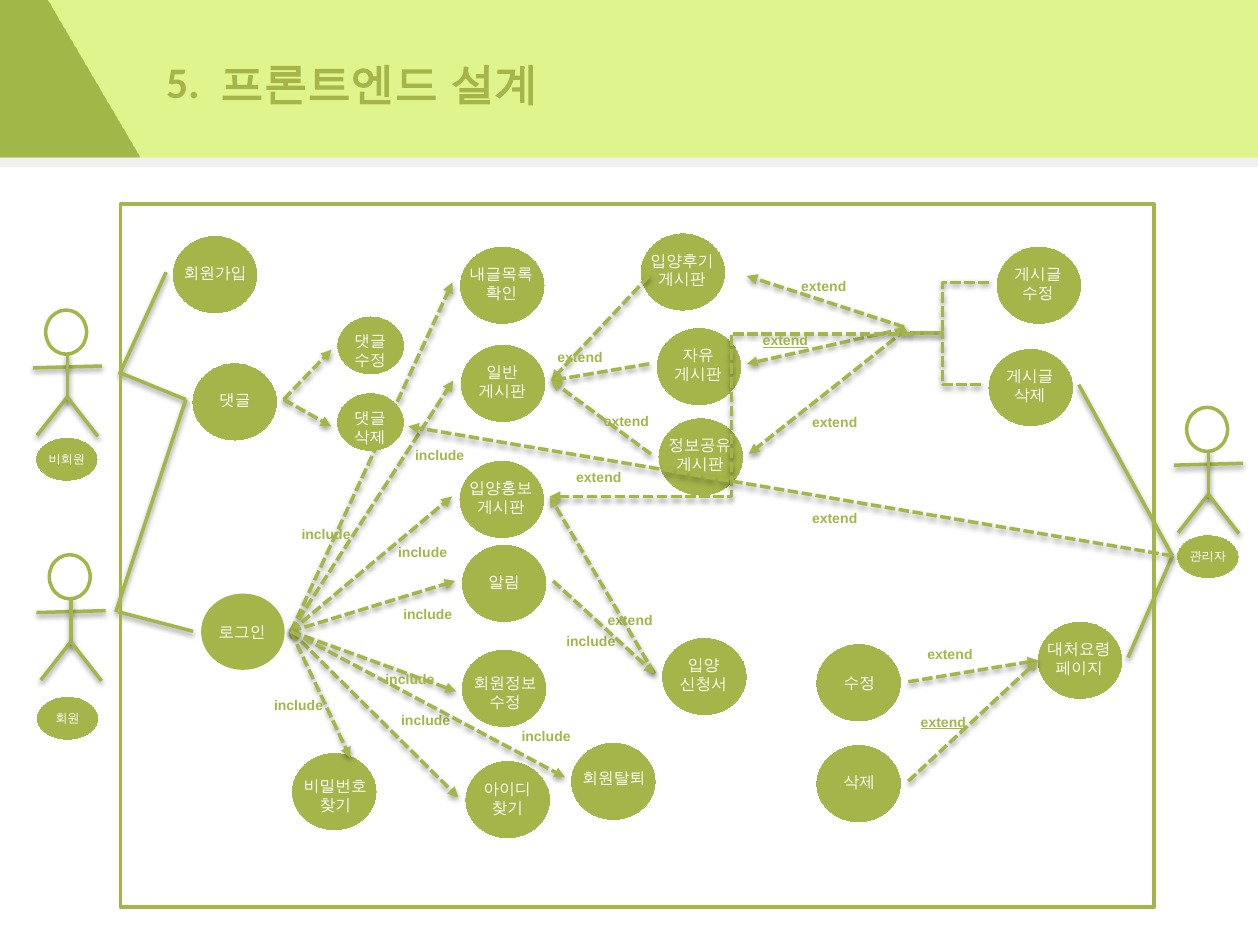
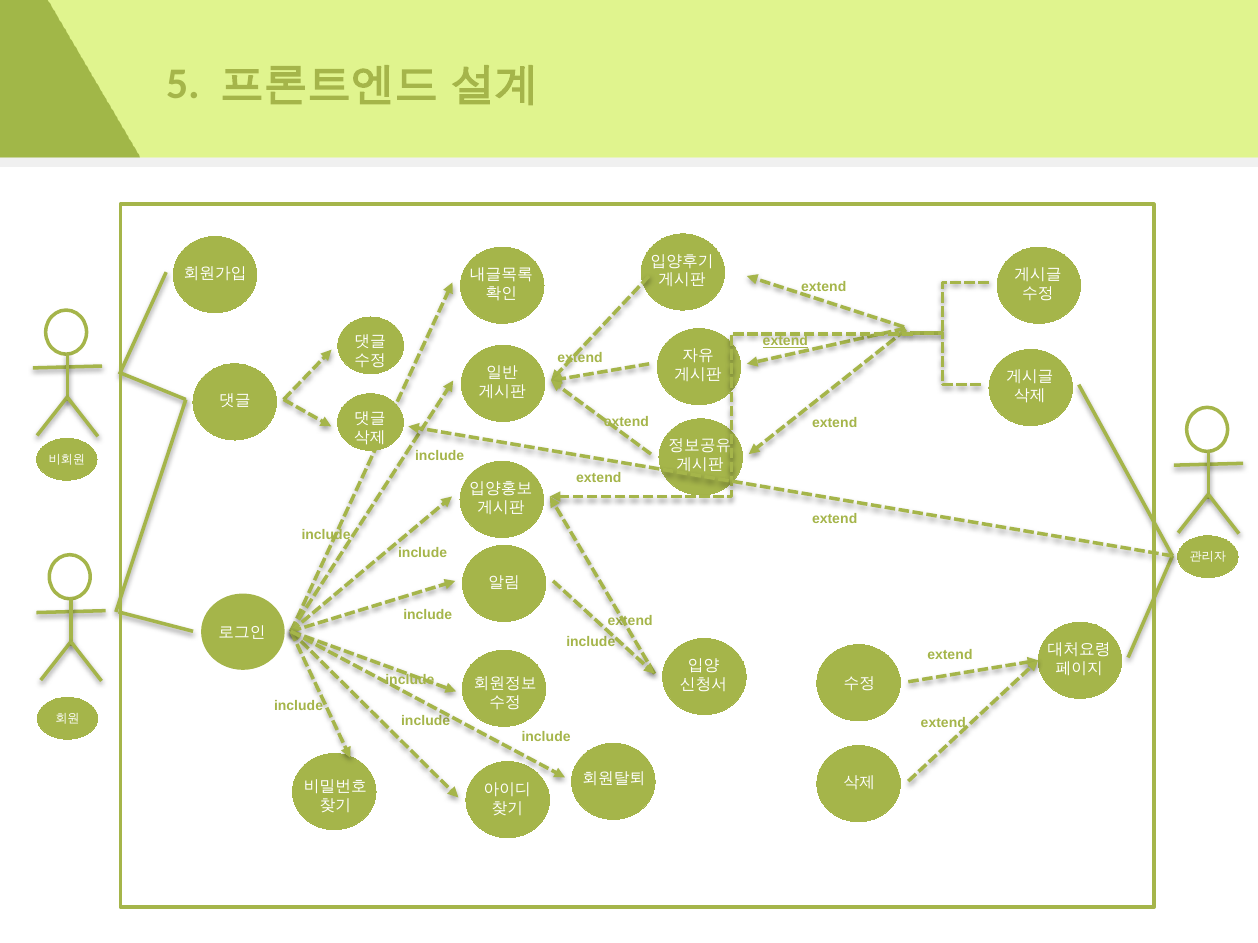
extend at (943, 723) underline: present -> none
